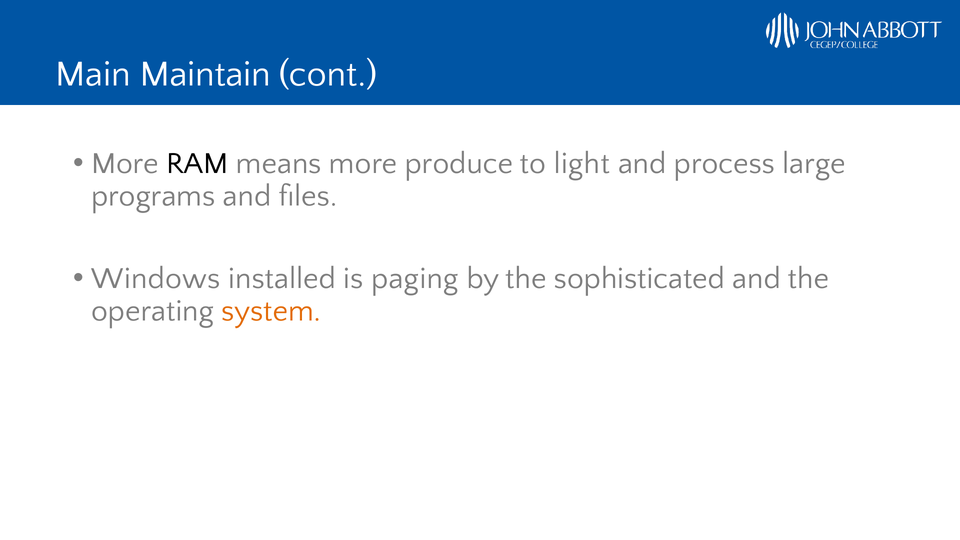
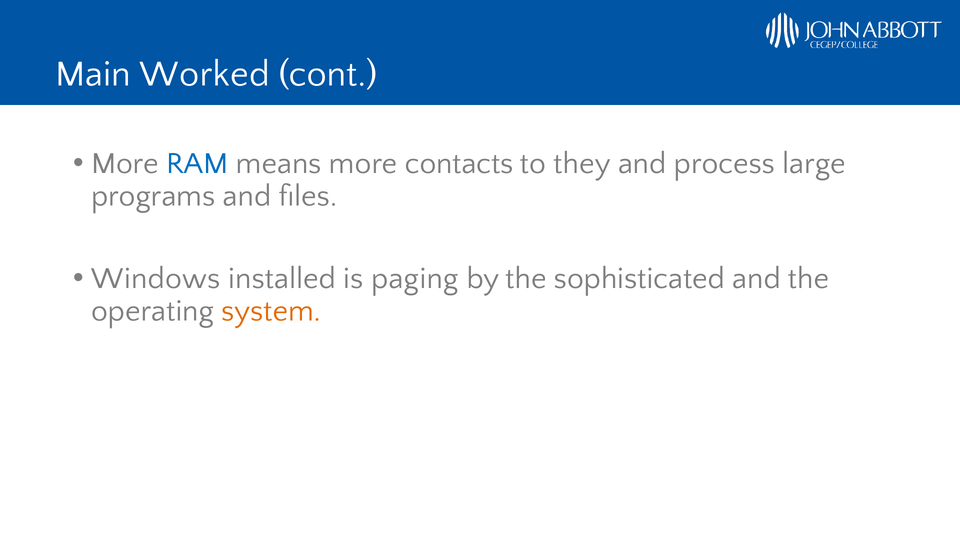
Maintain: Maintain -> Worked
RAM colour: black -> blue
produce: produce -> contacts
light: light -> they
